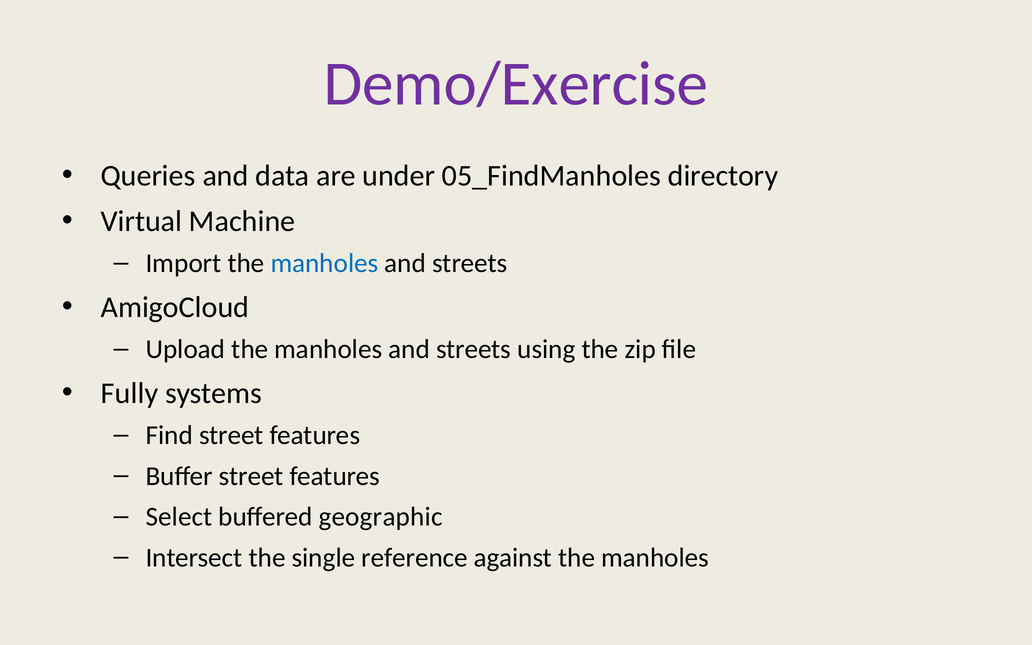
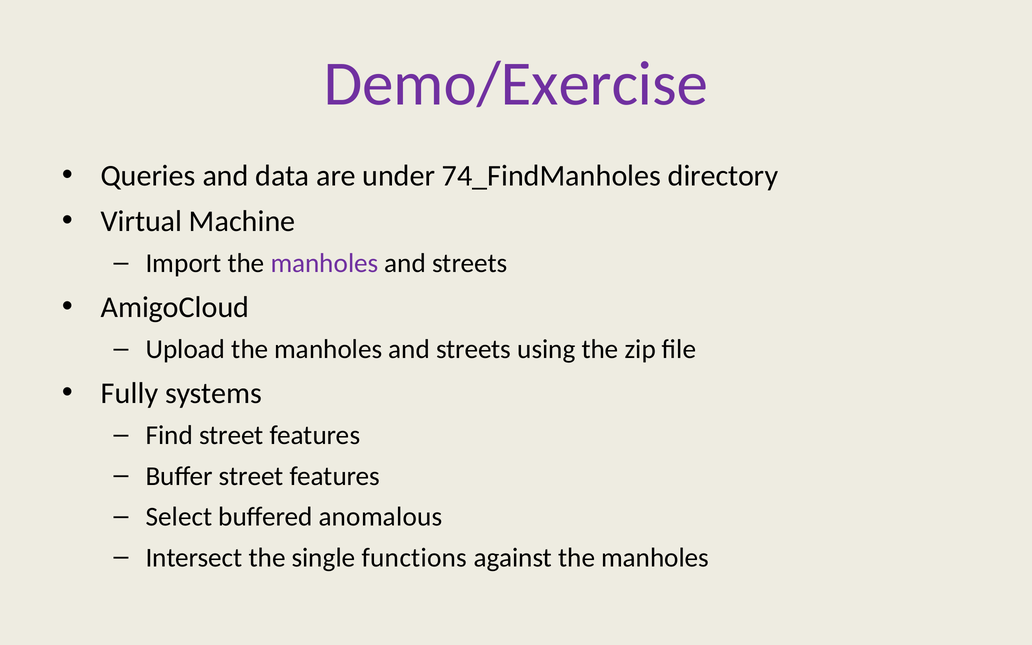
05_FindManholes: 05_FindManholes -> 74_FindManholes
manholes at (324, 263) colour: blue -> purple
geographic: geographic -> anomalous
reference: reference -> functions
